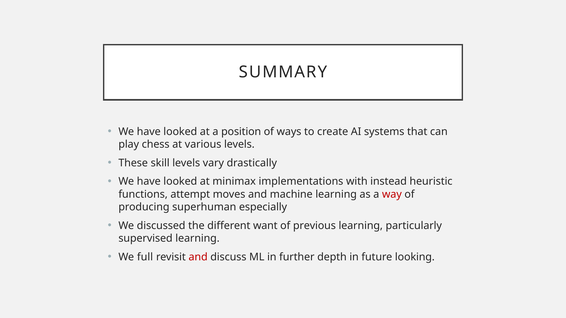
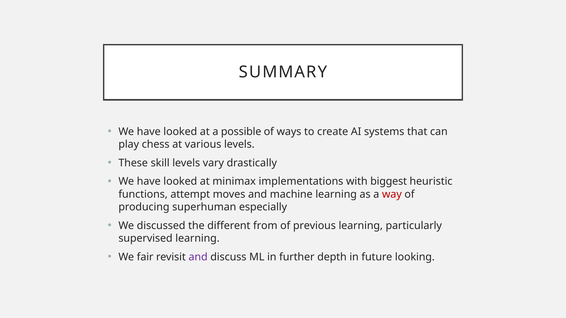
position: position -> possible
instead: instead -> biggest
want: want -> from
full: full -> fair
and at (198, 257) colour: red -> purple
